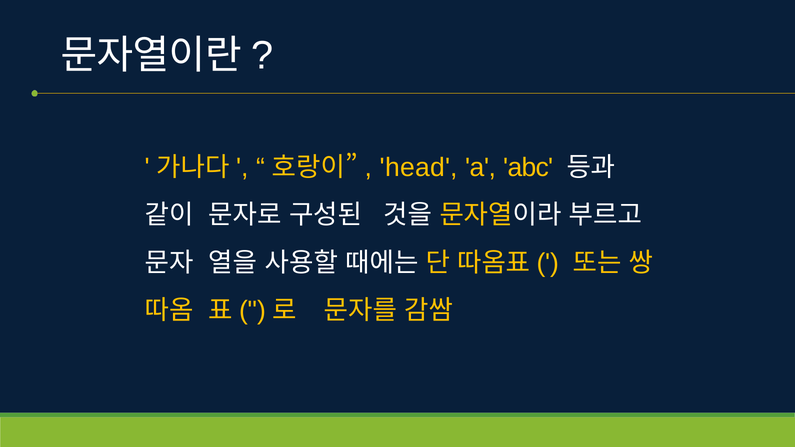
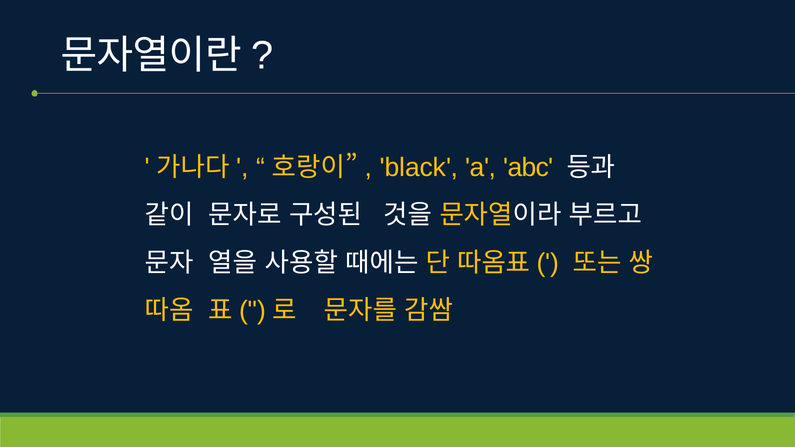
head: head -> black
